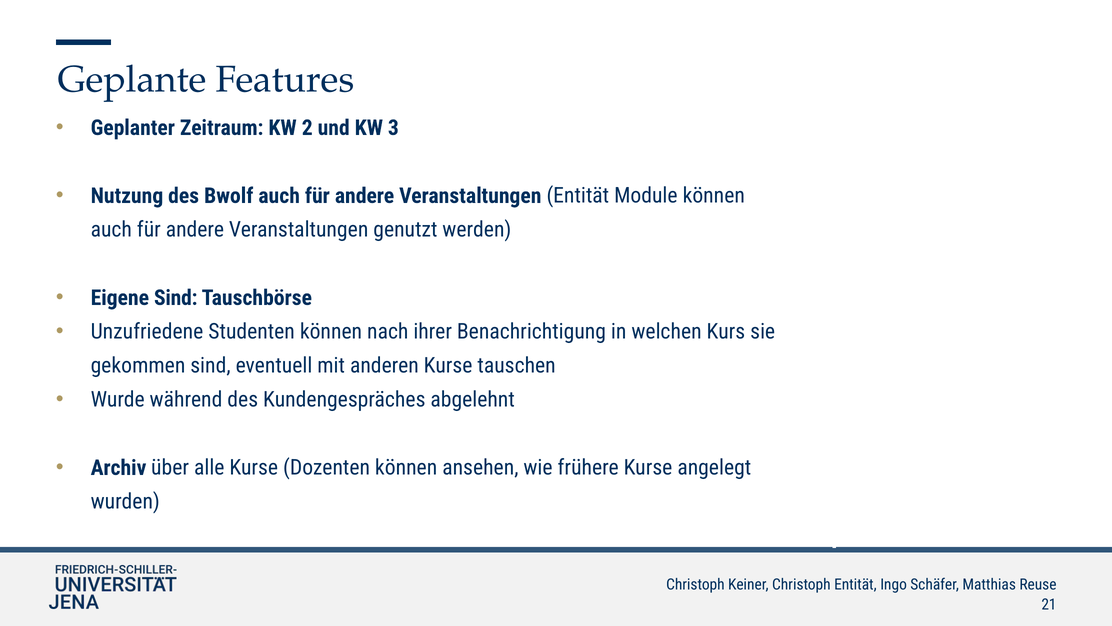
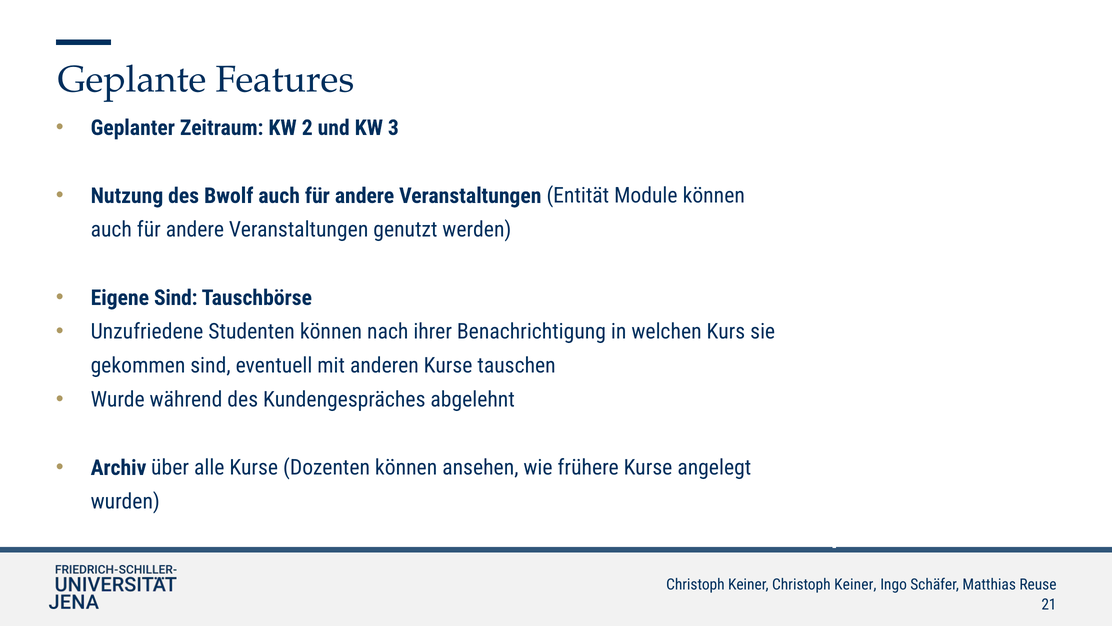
Keiner Christoph Entität: Entität -> Keiner
